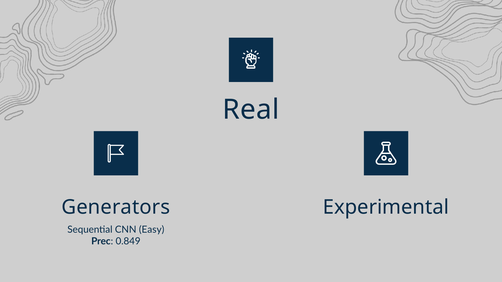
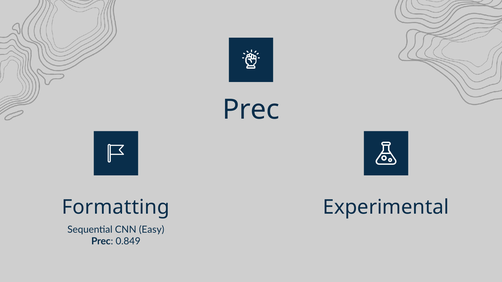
Real at (251, 110): Real -> Prec
Generators: Generators -> Formatting
